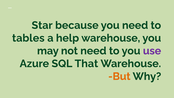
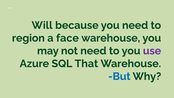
Star: Star -> Will
tables: tables -> region
help: help -> face
But colour: orange -> blue
